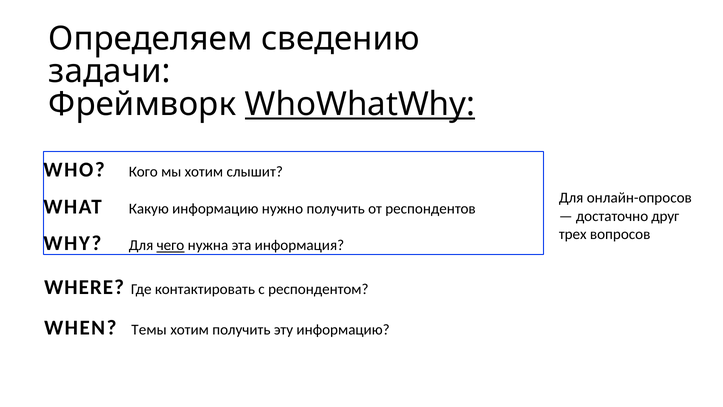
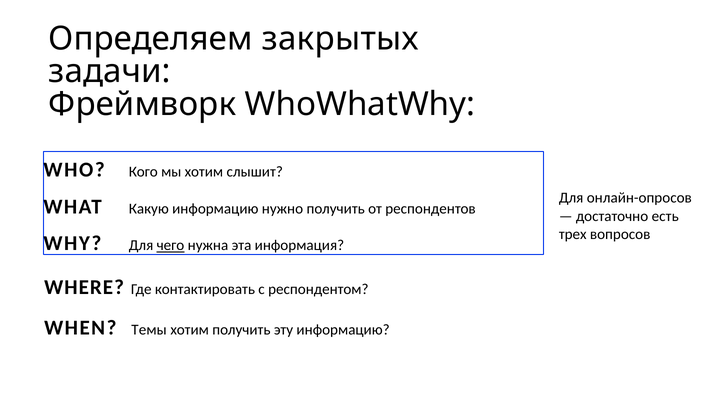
сведению: сведению -> закрытых
WhoWhatWhy underline: present -> none
друг: друг -> есть
